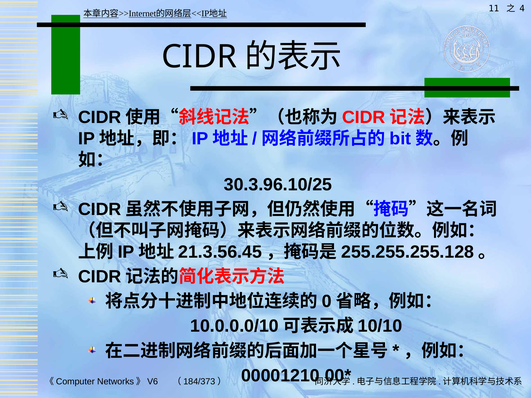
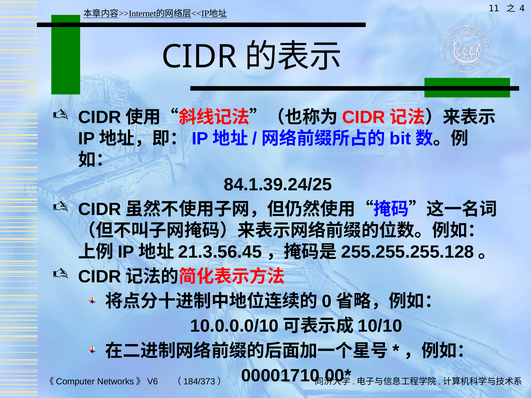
30.3.96.10/25: 30.3.96.10/25 -> 84.1.39.24/25
00001210: 00001210 -> 00001710
